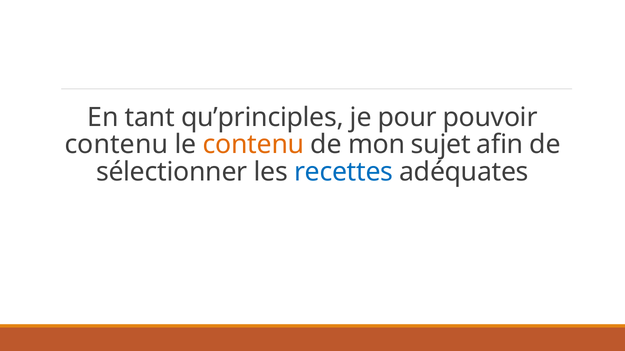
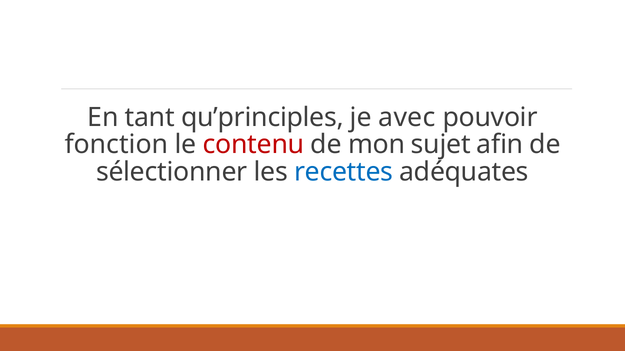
pour: pour -> avec
contenu at (116, 145): contenu -> fonction
contenu at (254, 145) colour: orange -> red
